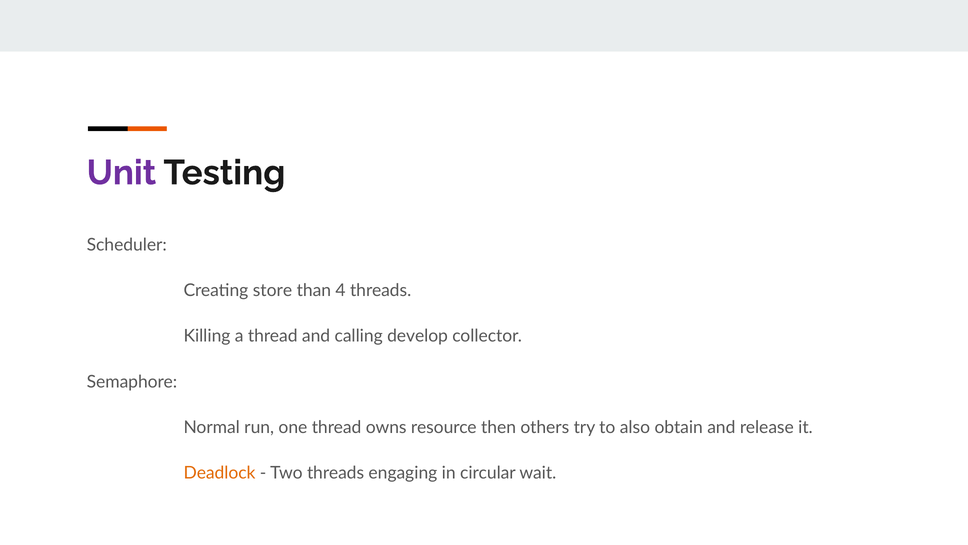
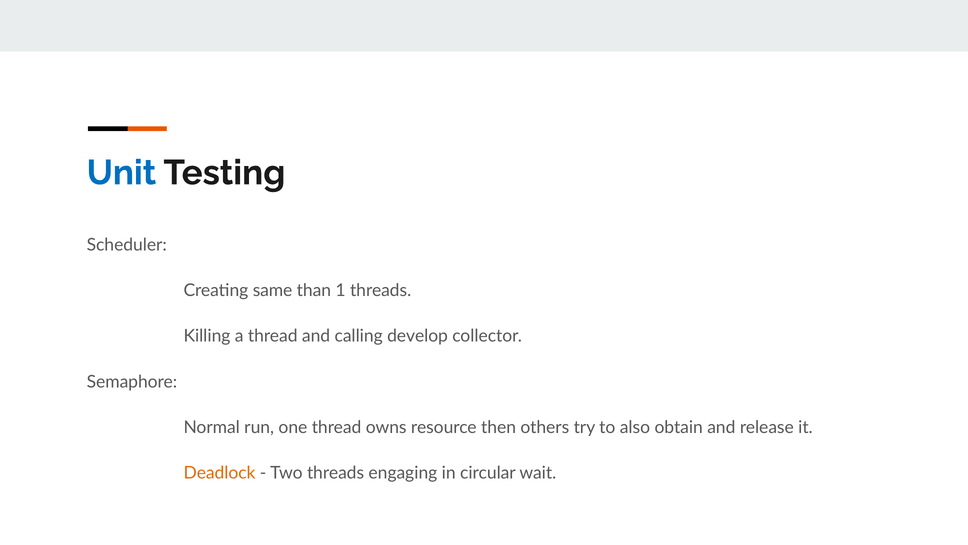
Unit colour: purple -> blue
store: store -> same
4: 4 -> 1
